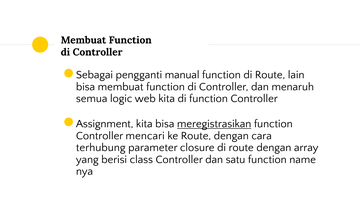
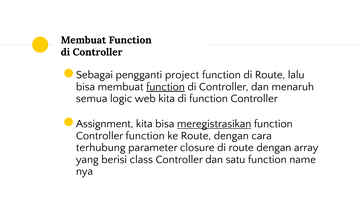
manual: manual -> project
lain: lain -> lalu
function at (165, 86) underline: none -> present
Controller mencari: mencari -> function
